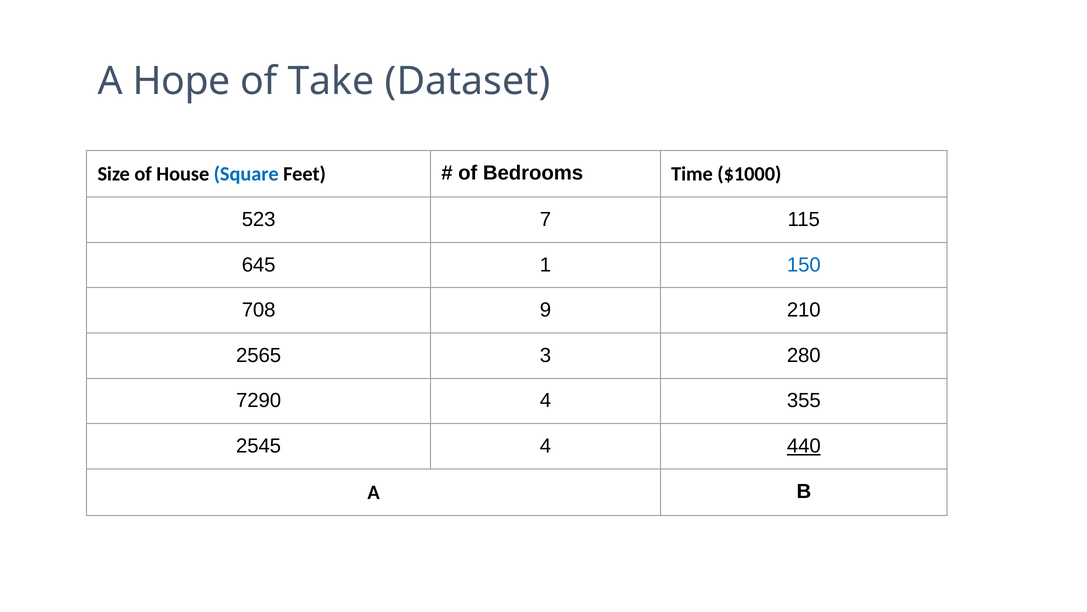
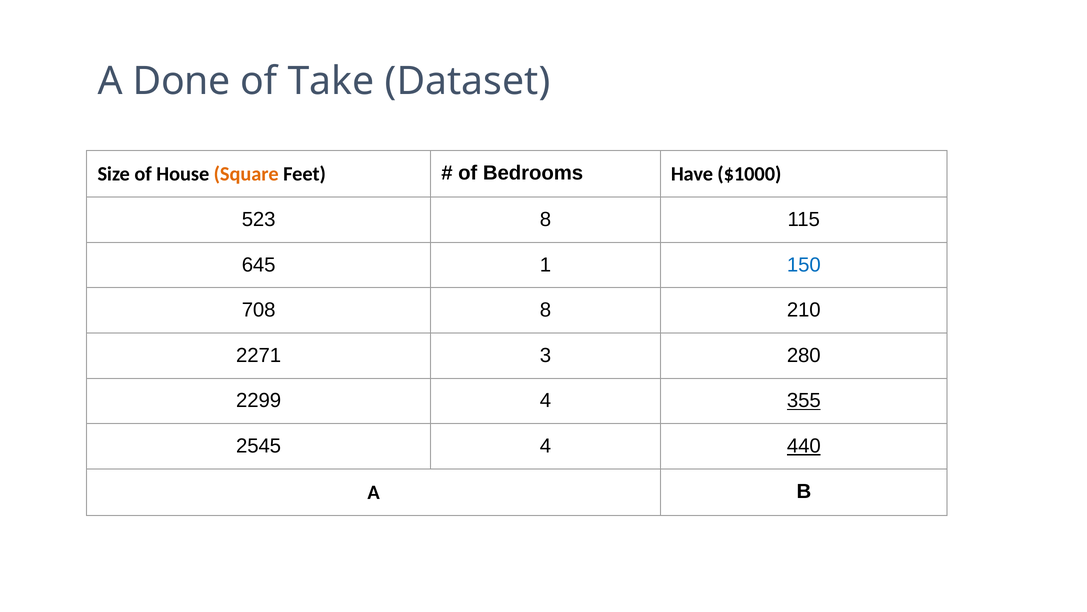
Hope: Hope -> Done
Square colour: blue -> orange
Time: Time -> Have
523 7: 7 -> 8
708 9: 9 -> 8
2565: 2565 -> 2271
7290: 7290 -> 2299
355 underline: none -> present
